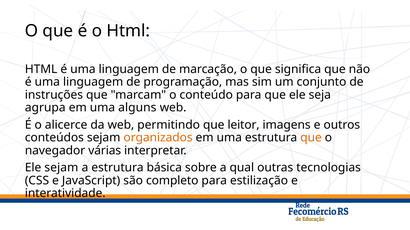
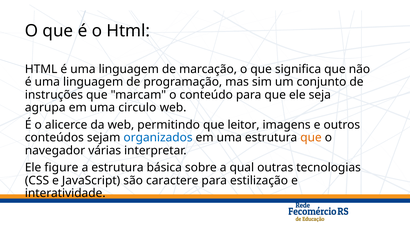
alguns: alguns -> circulo
organizados colour: orange -> blue
Ele sejam: sejam -> figure
completo: completo -> caractere
